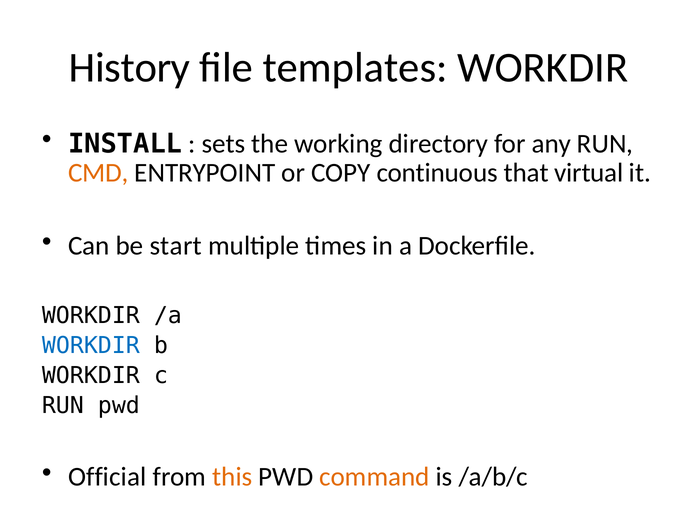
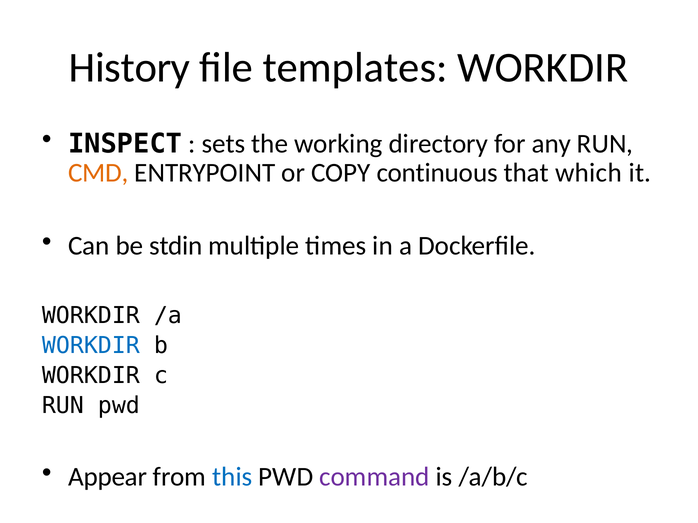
INSTALL: INSTALL -> INSPECT
virtual: virtual -> which
start: start -> stdin
Official: Official -> Appear
this colour: orange -> blue
command colour: orange -> purple
